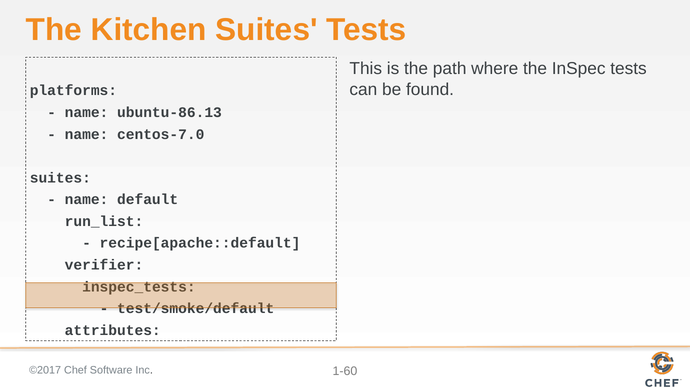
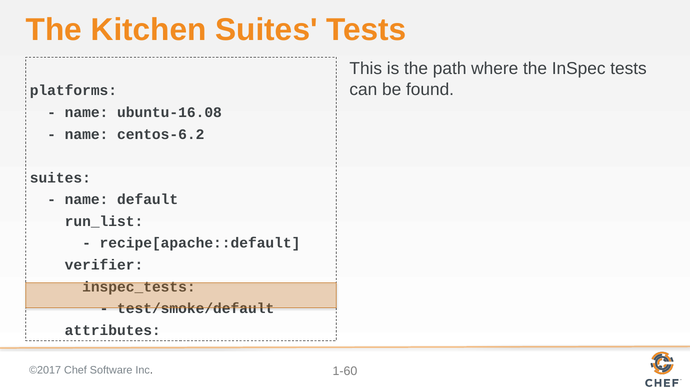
ubuntu-86.13: ubuntu-86.13 -> ubuntu-16.08
centos-7.0: centos-7.0 -> centos-6.2
